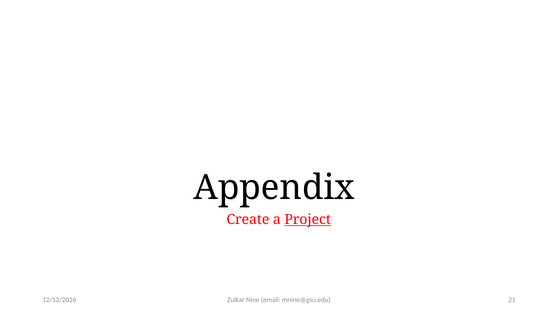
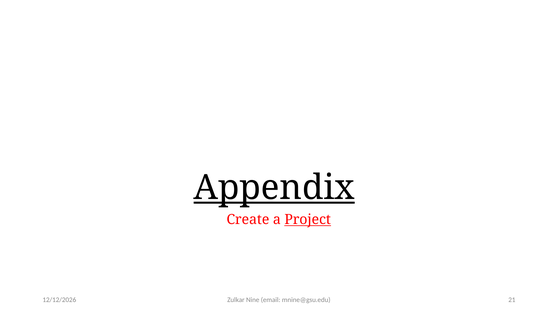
Appendix underline: none -> present
